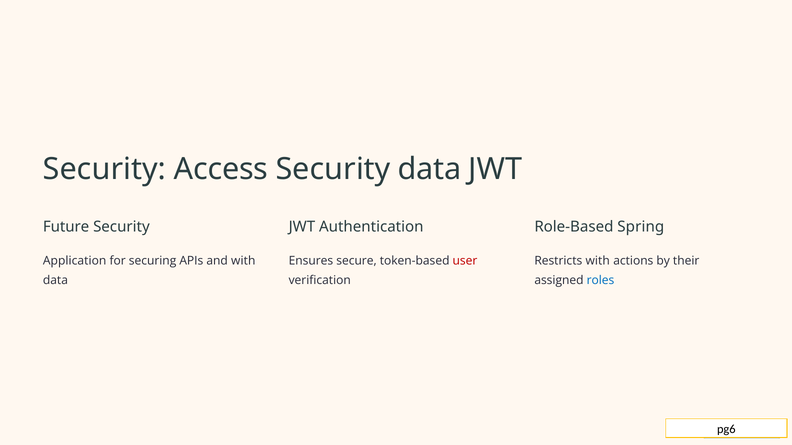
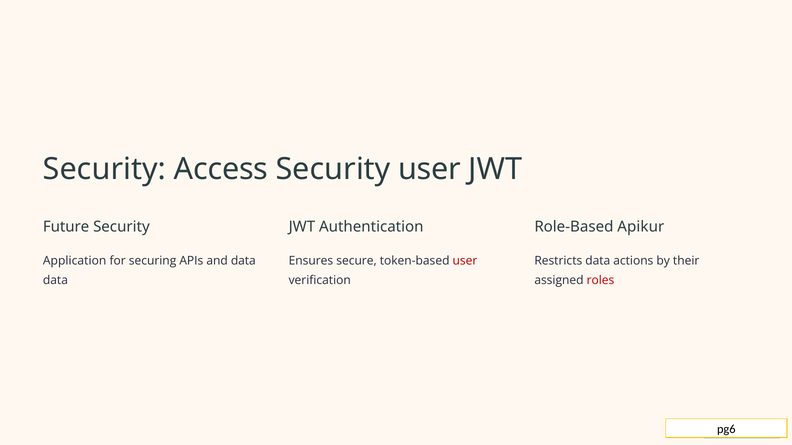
Security data: data -> user
Spring: Spring -> Apikur
and with: with -> data
Restricts with: with -> data
roles colour: blue -> red
